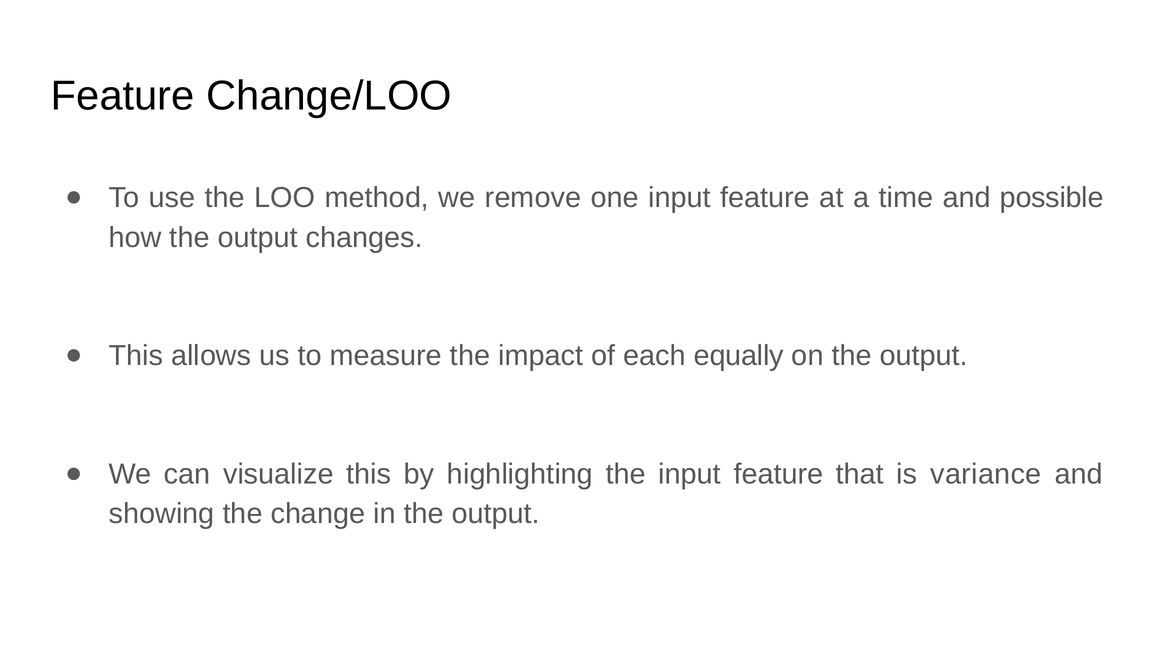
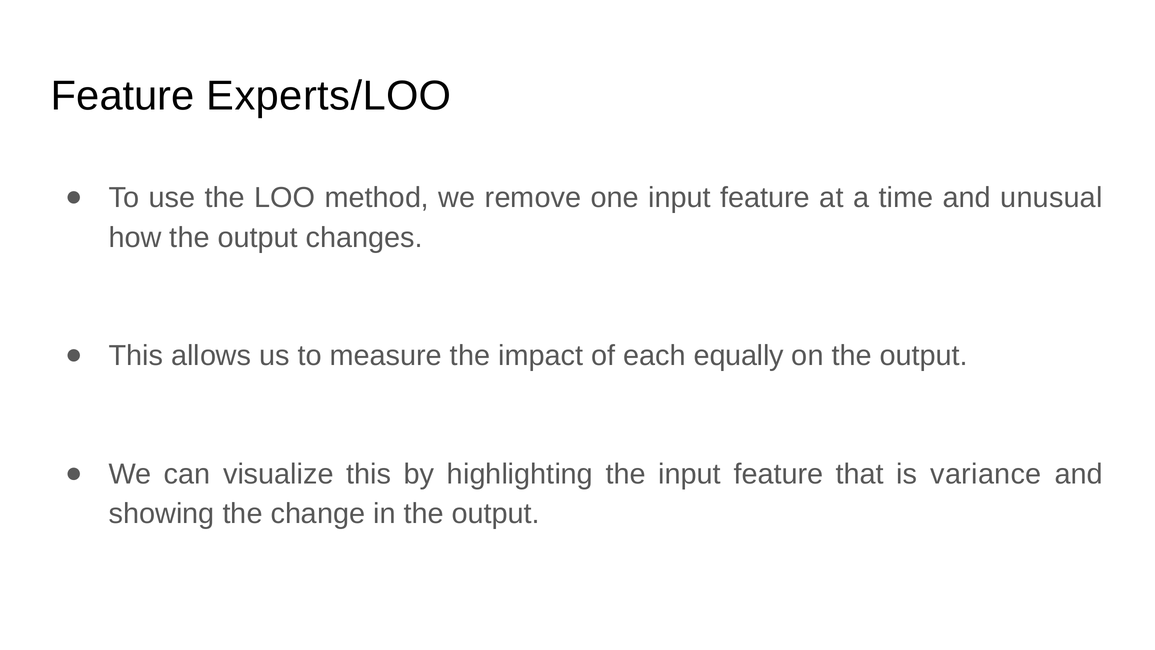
Change/LOO: Change/LOO -> Experts/LOO
possible: possible -> unusual
